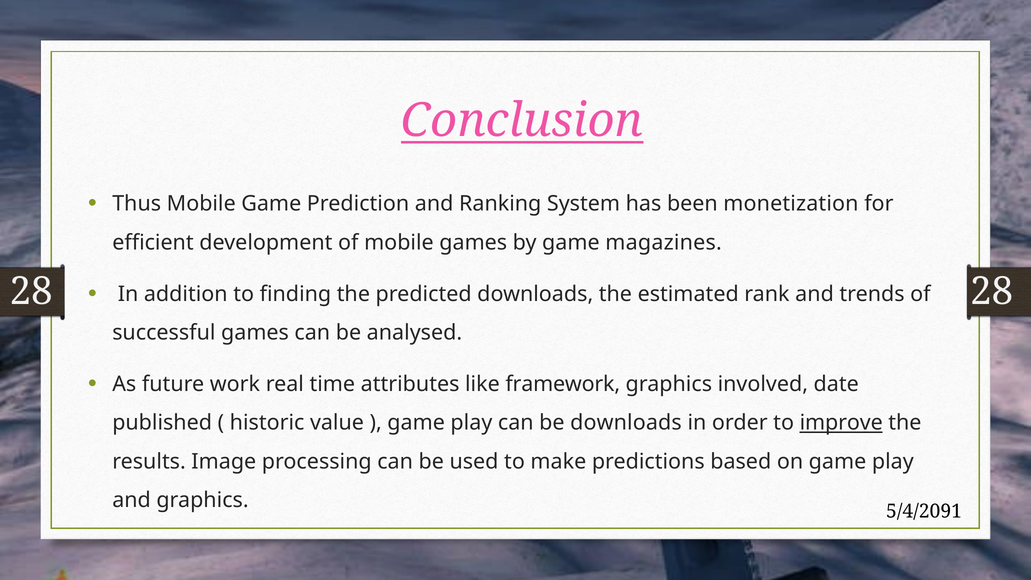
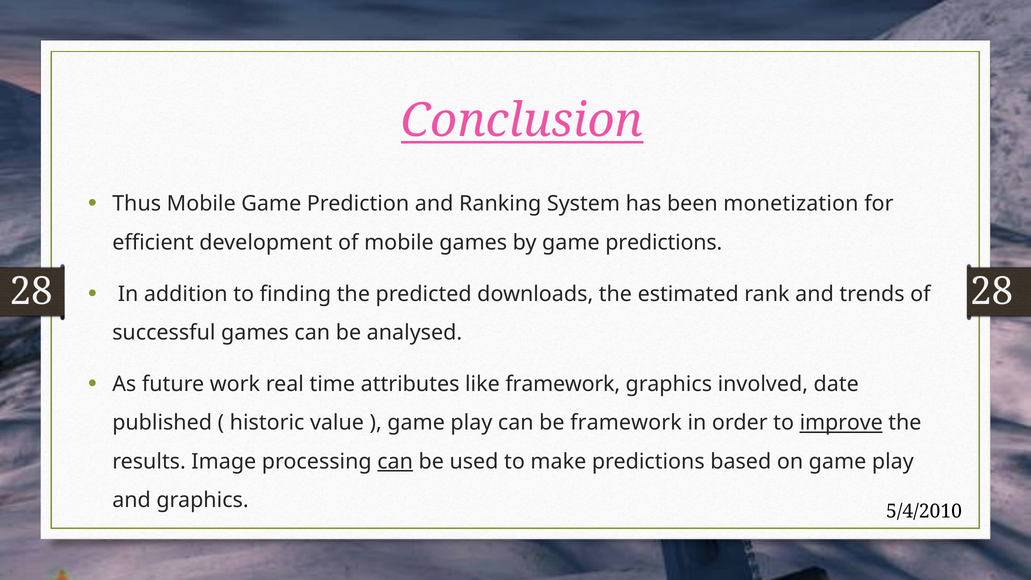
game magazines: magazines -> predictions
be downloads: downloads -> framework
can at (395, 461) underline: none -> present
5/4/2091: 5/4/2091 -> 5/4/2010
